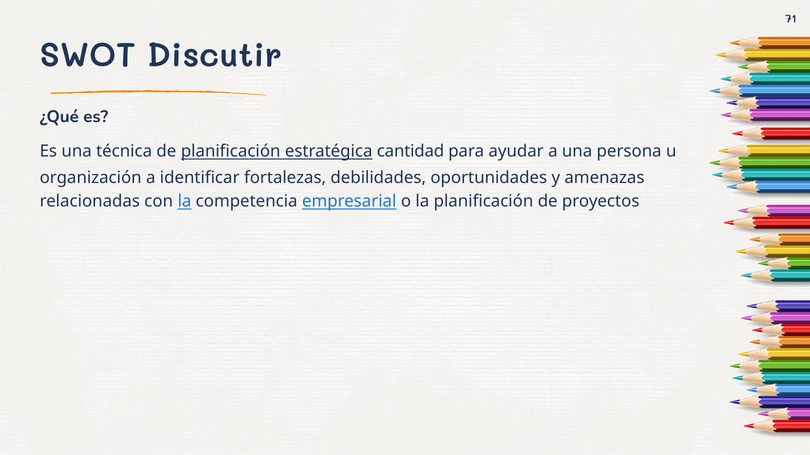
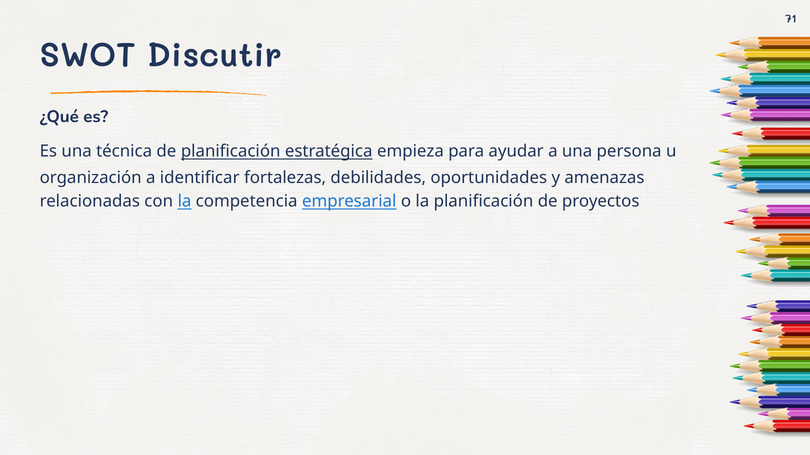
cantidad: cantidad -> empieza
